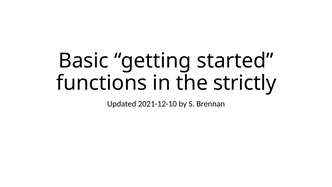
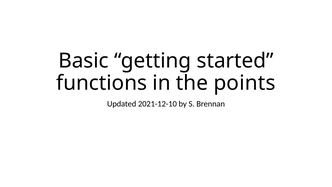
strictly: strictly -> points
